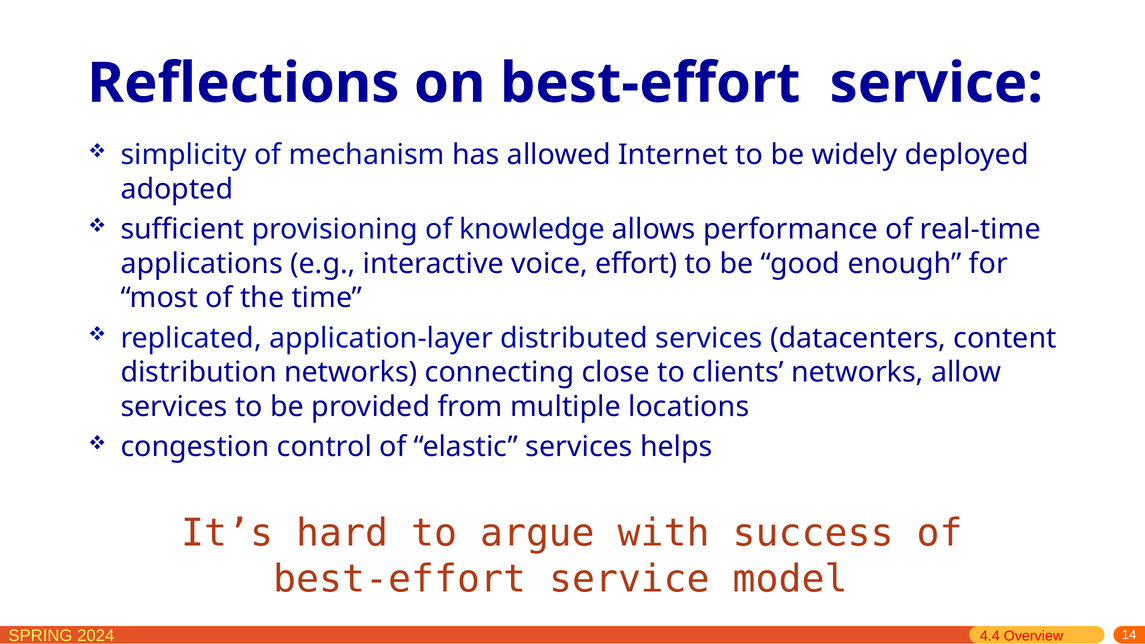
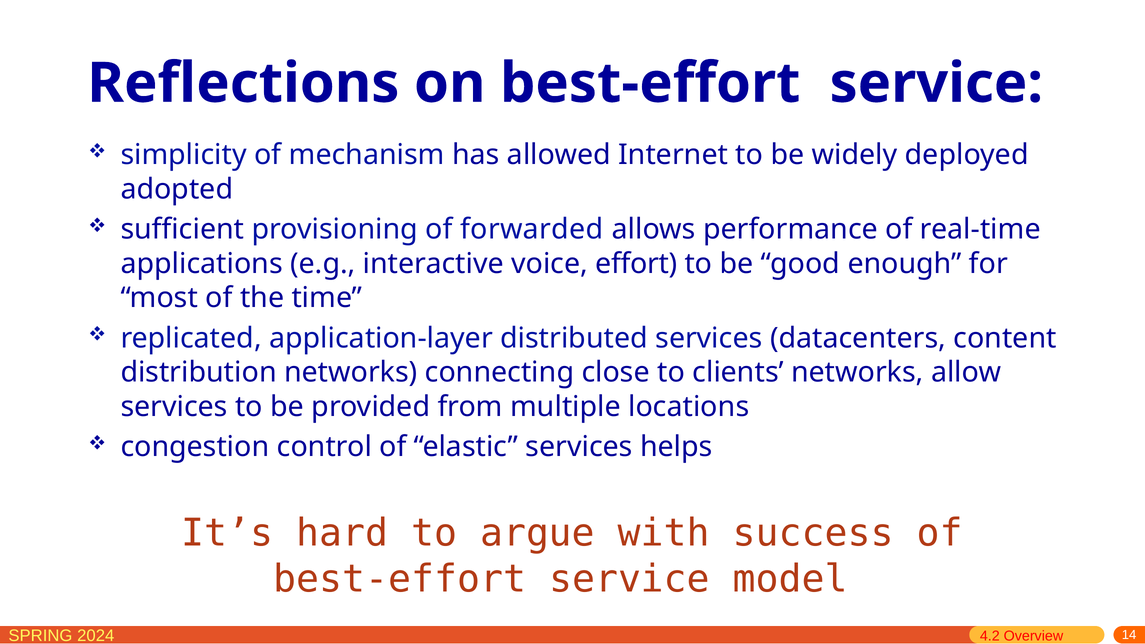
knowledge: knowledge -> forwarded
4.4: 4.4 -> 4.2
